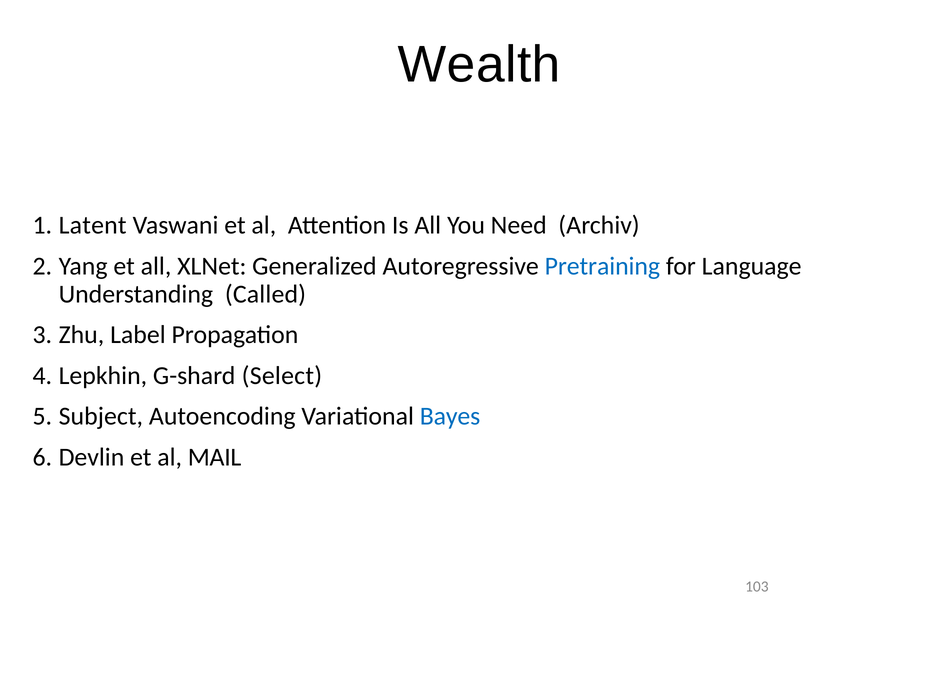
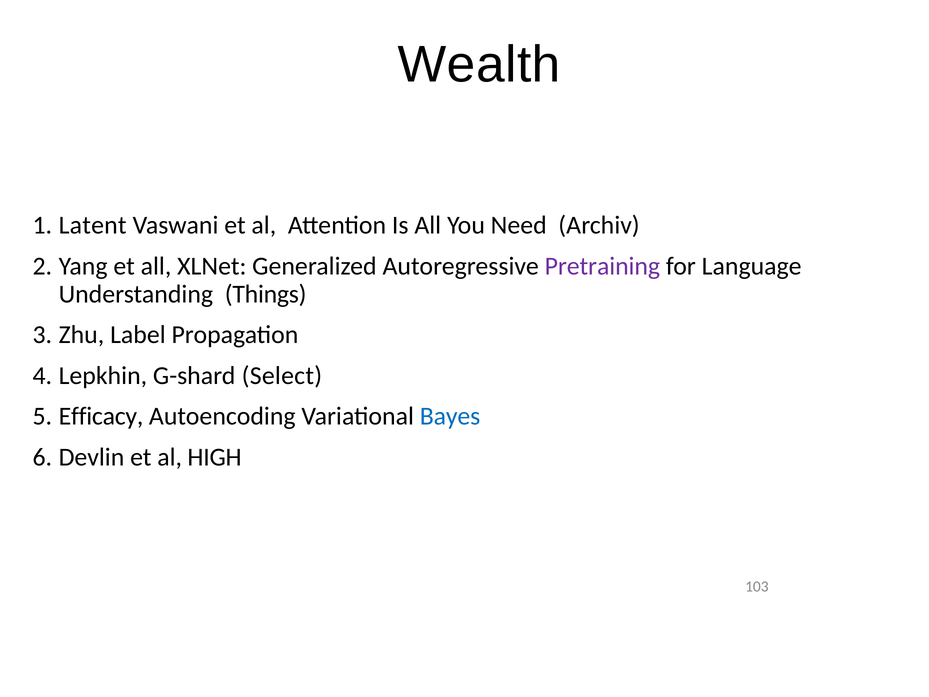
Pretraining colour: blue -> purple
Called: Called -> Things
Subject: Subject -> Efficacy
MAIL: MAIL -> HIGH
